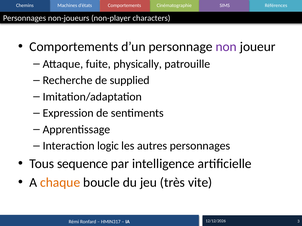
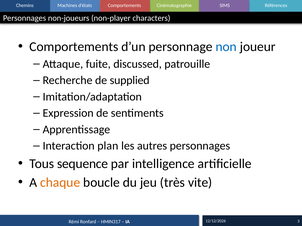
non colour: purple -> blue
physically: physically -> discussed
logic: logic -> plan
